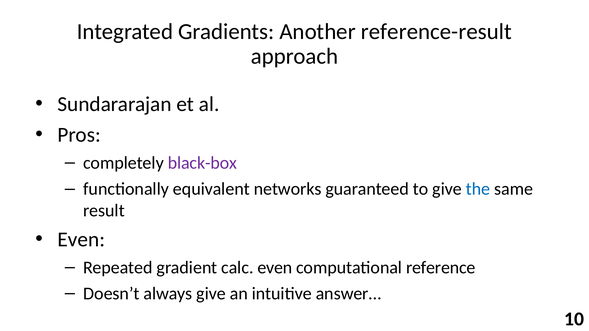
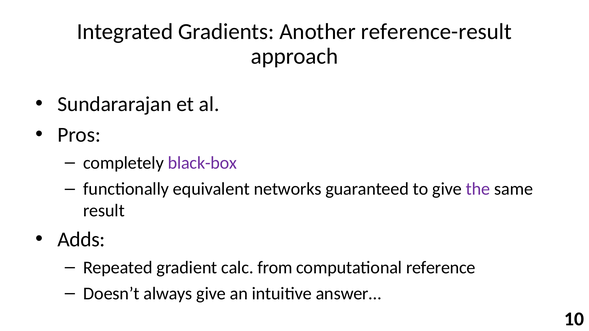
the colour: blue -> purple
Even at (81, 240): Even -> Adds
calc even: even -> from
